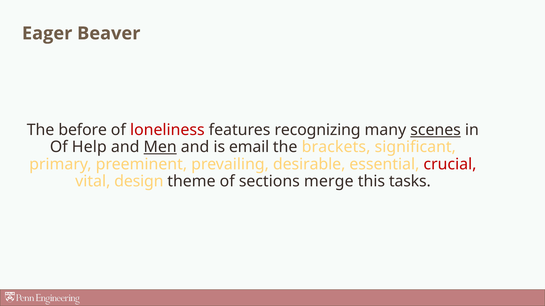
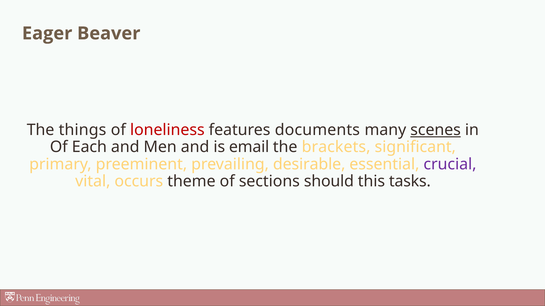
before: before -> things
recognizing: recognizing -> documents
Help: Help -> Each
Men underline: present -> none
crucial colour: red -> purple
design: design -> occurs
merge: merge -> should
